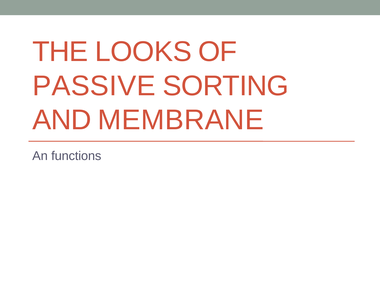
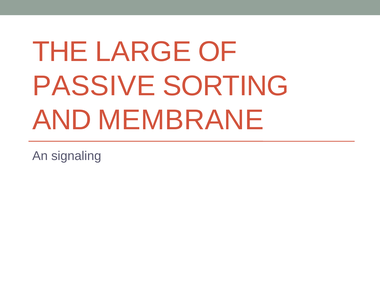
LOOKS: LOOKS -> LARGE
functions: functions -> signaling
